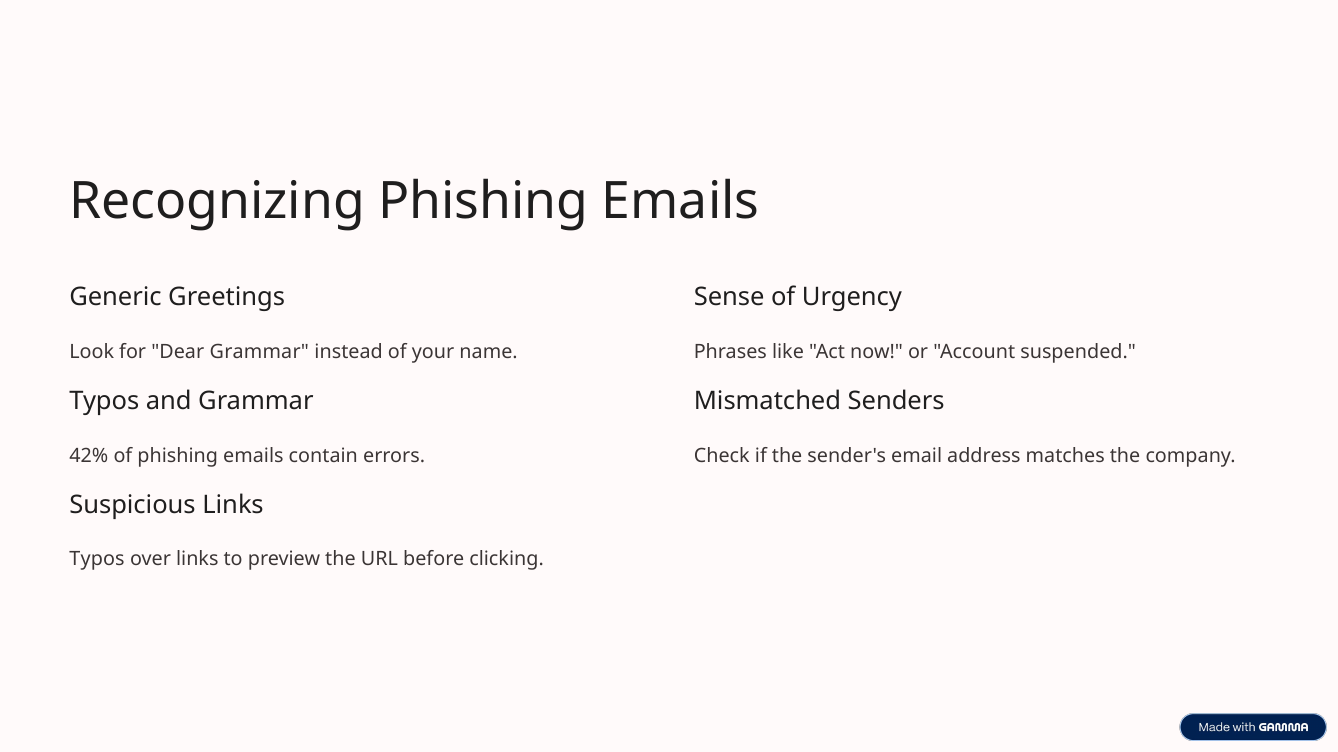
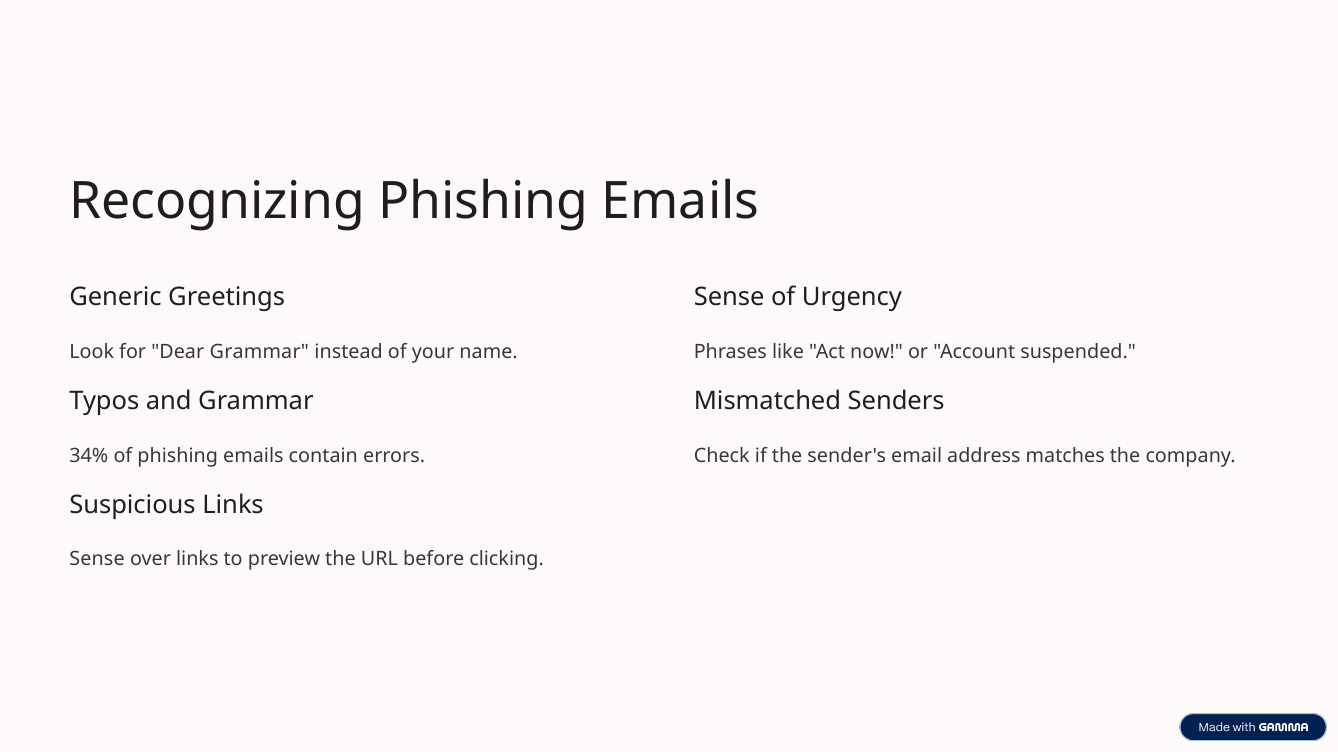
42%: 42% -> 34%
Typos at (97, 560): Typos -> Sense
